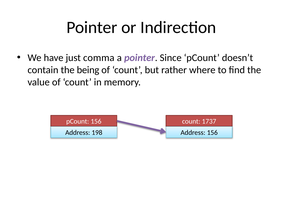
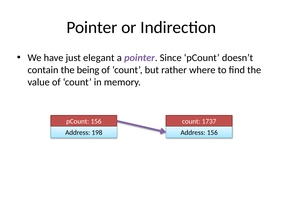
comma: comma -> elegant
